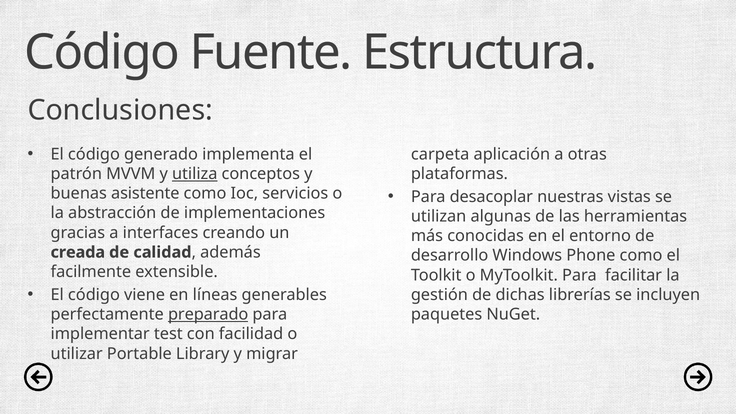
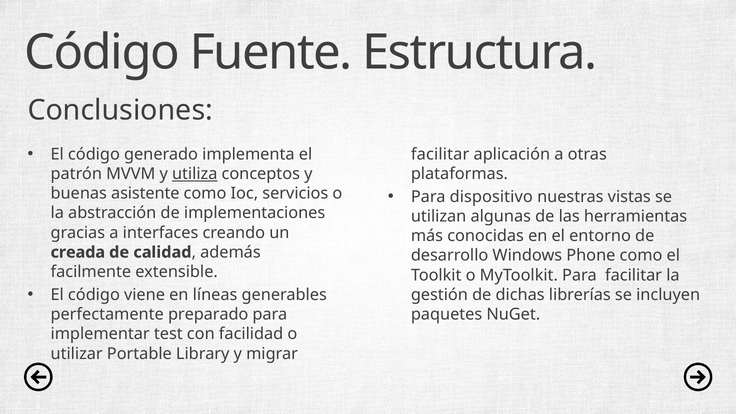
carpeta at (440, 154): carpeta -> facilitar
desacoplar: desacoplar -> dispositivo
preparado underline: present -> none
